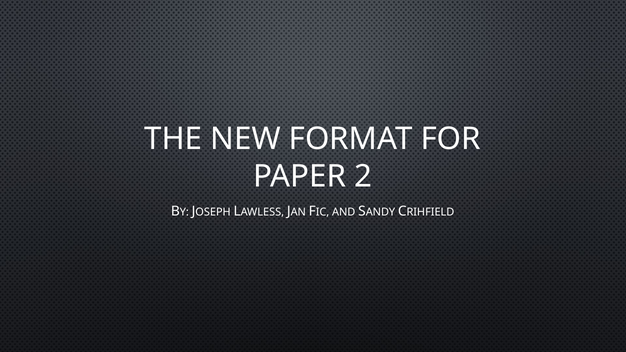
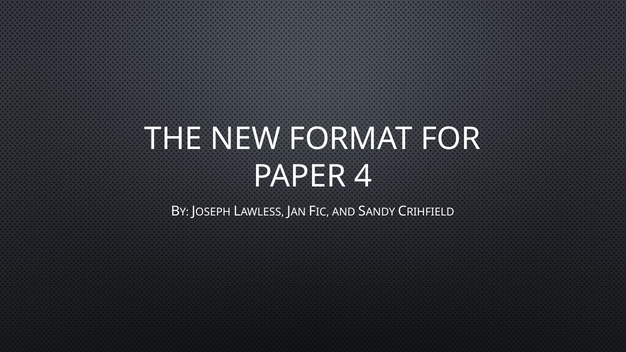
2: 2 -> 4
